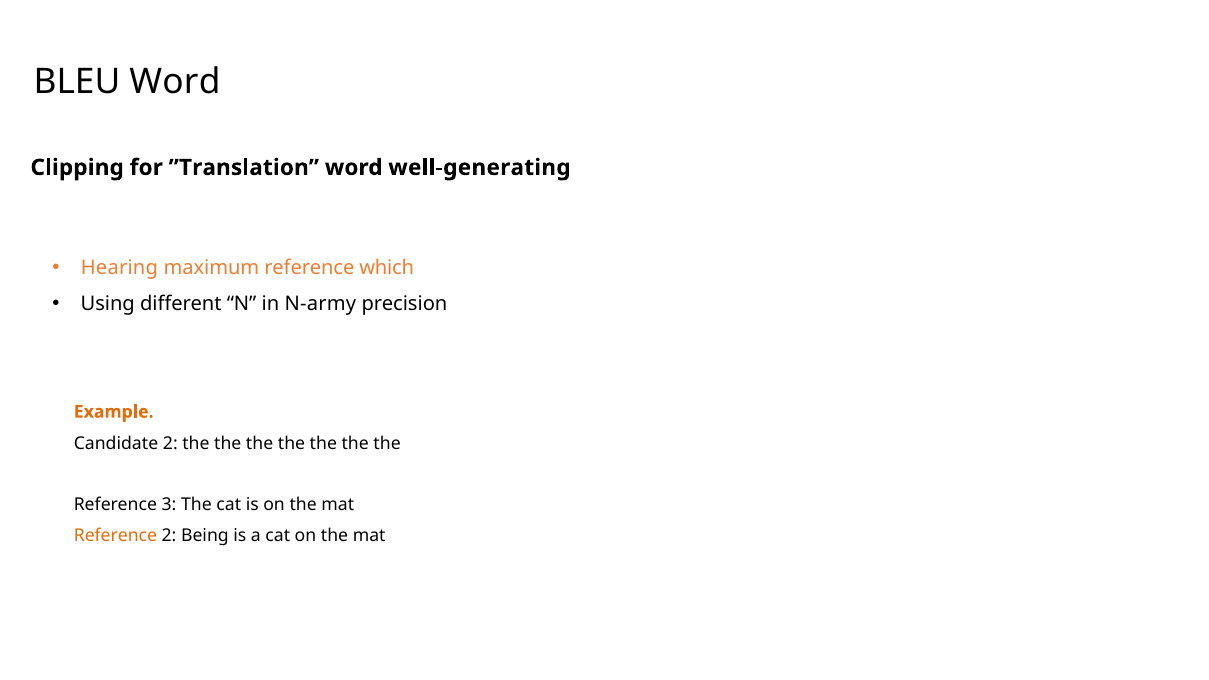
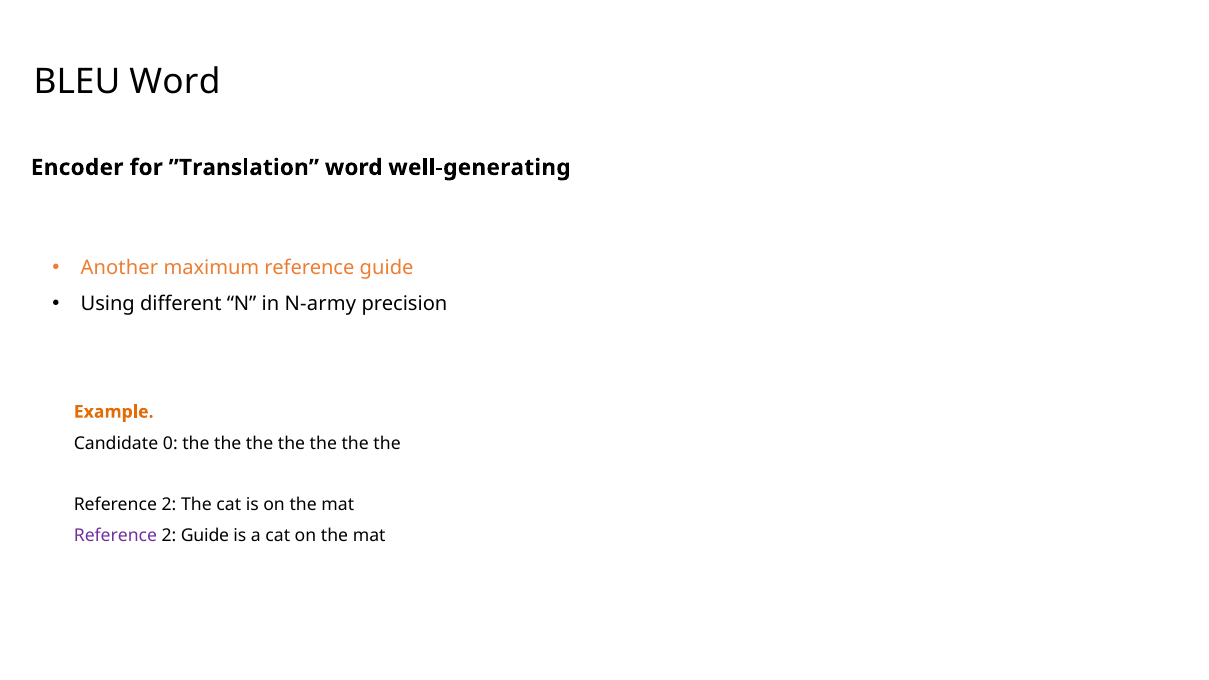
Clipping: Clipping -> Encoder
Hearing: Hearing -> Another
reference which: which -> guide
Candidate 2: 2 -> 0
3 at (169, 504): 3 -> 2
Reference at (115, 536) colour: orange -> purple
2 Being: Being -> Guide
